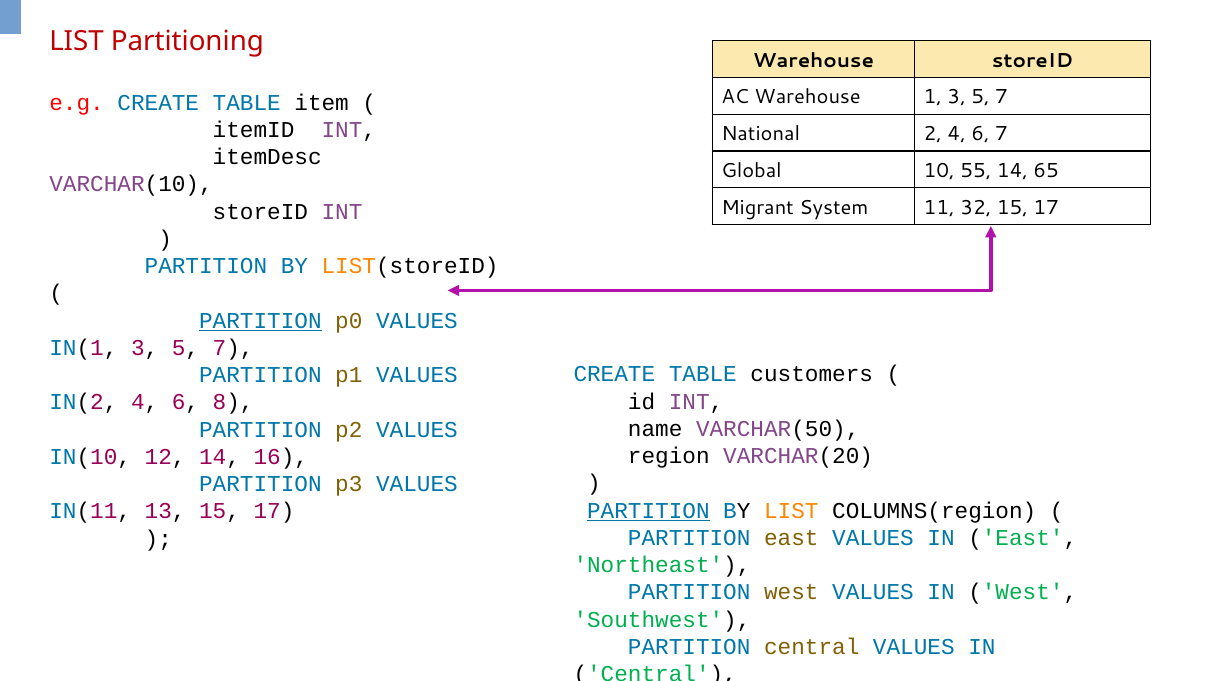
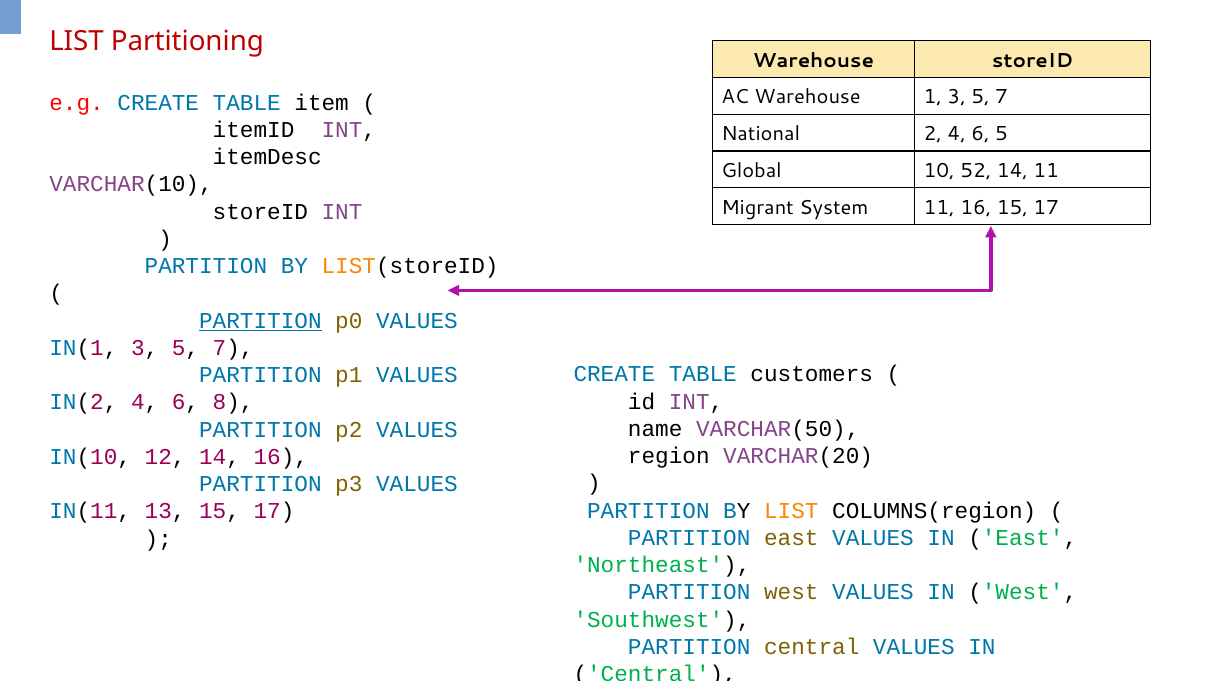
6 7: 7 -> 5
55: 55 -> 52
14 65: 65 -> 11
11 32: 32 -> 16
PARTITION at (648, 510) underline: present -> none
